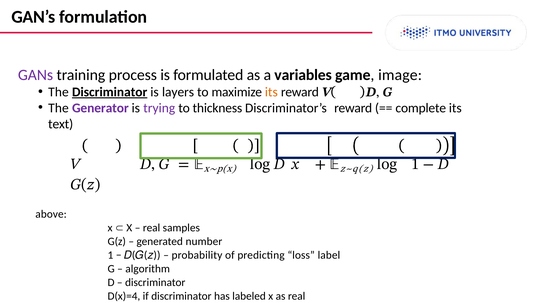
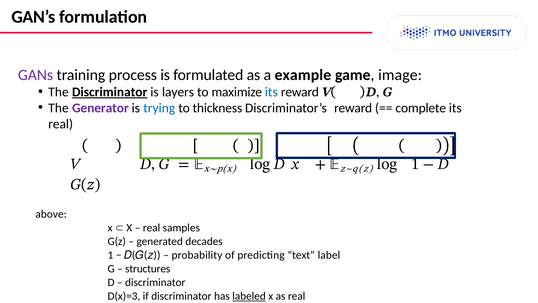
variables: variables -> example
its at (271, 92) colour: orange -> blue
trying colour: purple -> blue
text at (61, 124): text -> real
number: number -> decades
loss: loss -> text
algorithm: algorithm -> structures
D(x)=4: D(x)=4 -> D(x)=3
labeled at (249, 296) underline: none -> present
